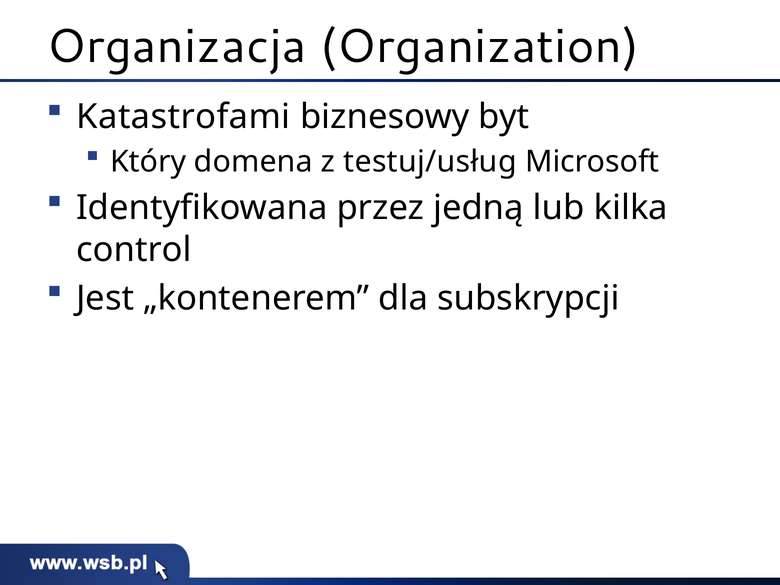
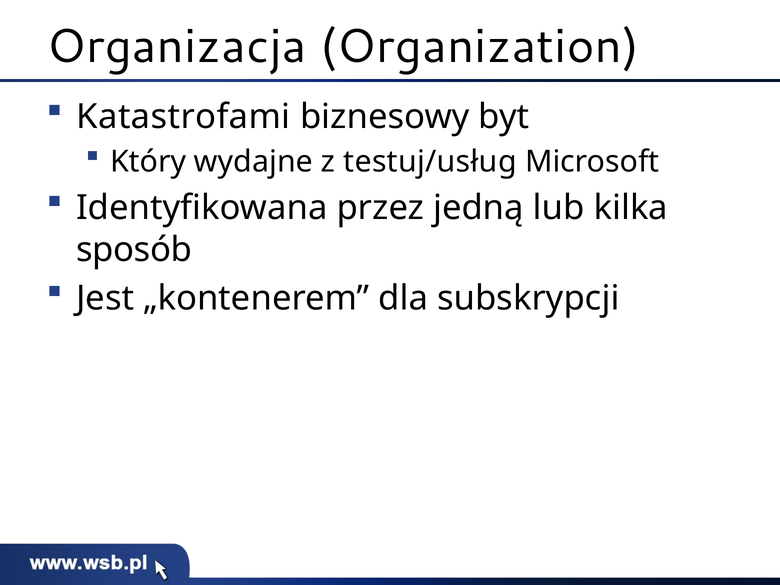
domena: domena -> wydajne
control: control -> sposób
